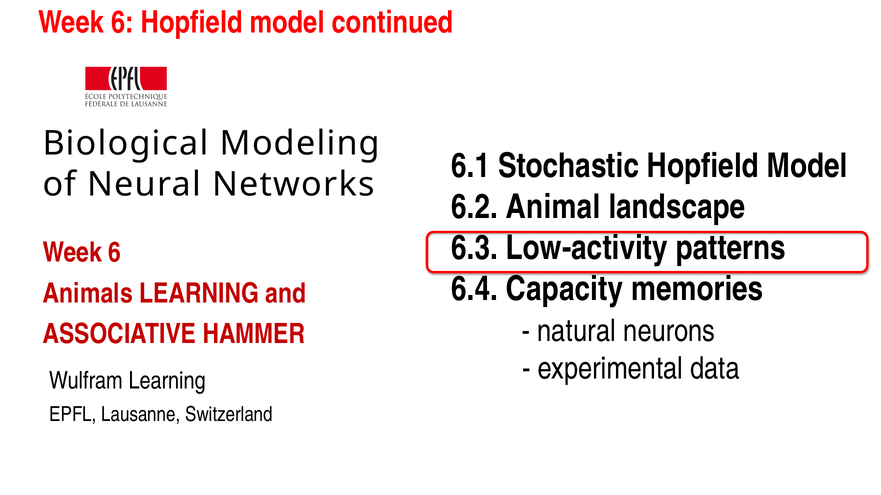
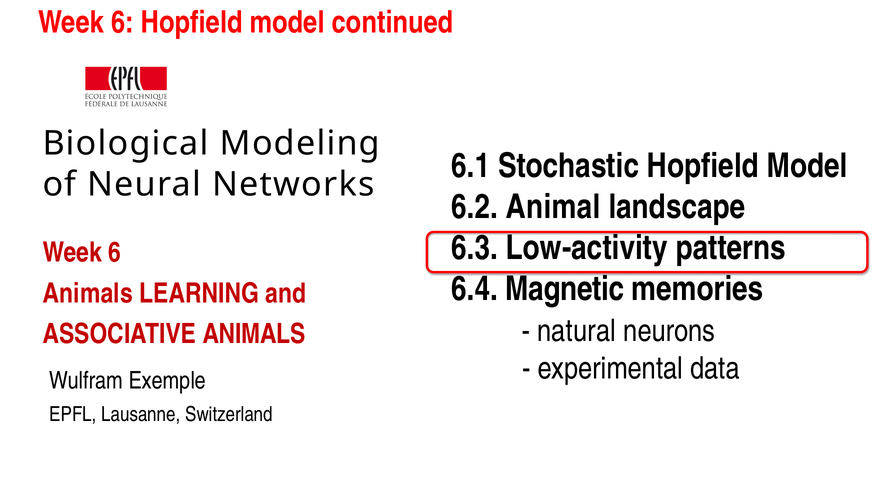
Capacity: Capacity -> Magnetic
ASSOCIATIVE HAMMER: HAMMER -> ANIMALS
Wulfram Learning: Learning -> Exemple
